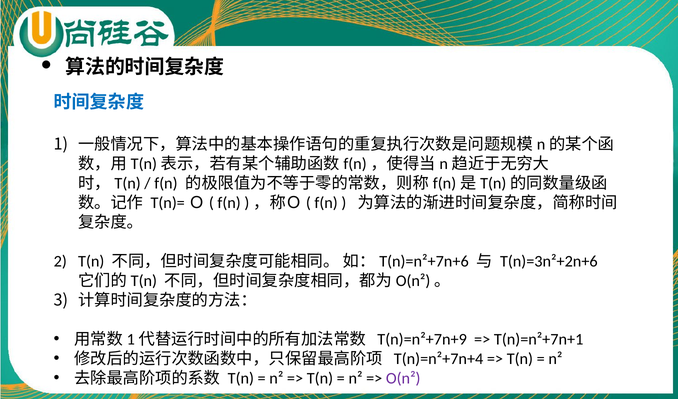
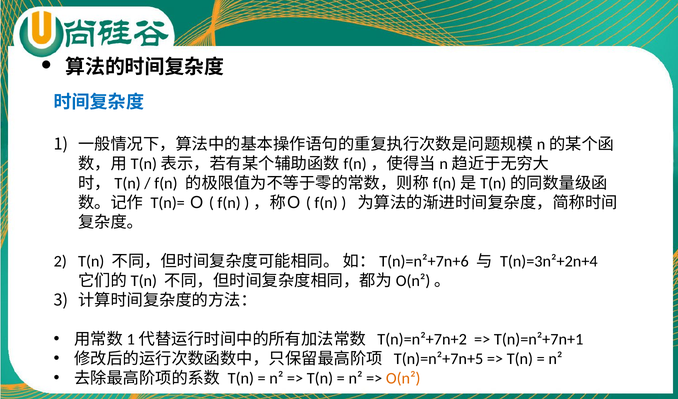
T(n)=3n²+2n+6: T(n)=3n²+2n+6 -> T(n)=3n²+2n+4
T(n)=n²+7n+9: T(n)=n²+7n+9 -> T(n)=n²+7n+2
T(n)=n²+7n+4: T(n)=n²+7n+4 -> T(n)=n²+7n+5
O(n² colour: purple -> orange
